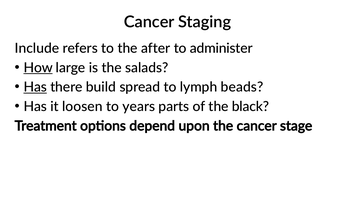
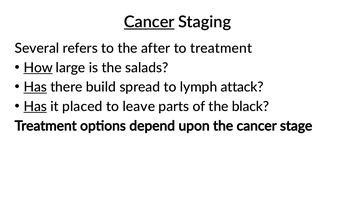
Cancer at (149, 22) underline: none -> present
Include: Include -> Several
to administer: administer -> treatment
beads: beads -> attack
Has at (35, 107) underline: none -> present
loosen: loosen -> placed
years: years -> leave
